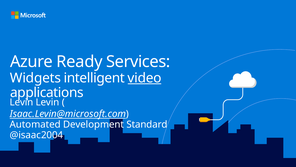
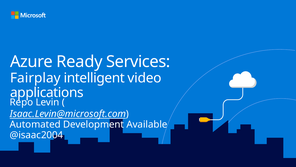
Widgets: Widgets -> Fairplay
video underline: present -> none
Levin at (21, 102): Levin -> Repo
Standard: Standard -> Available
